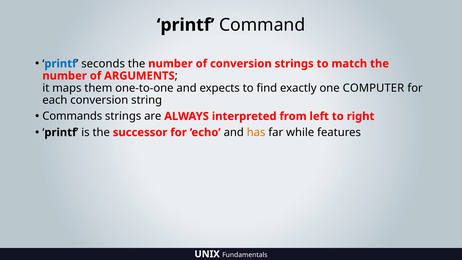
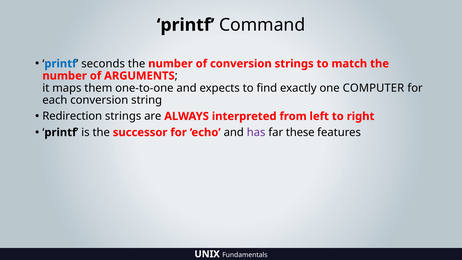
Commands: Commands -> Redirection
has colour: orange -> purple
while: while -> these
